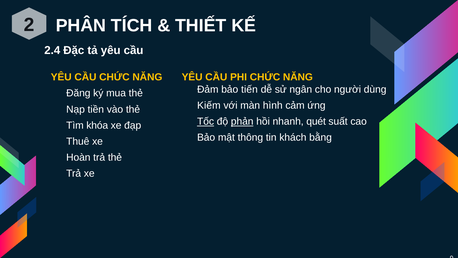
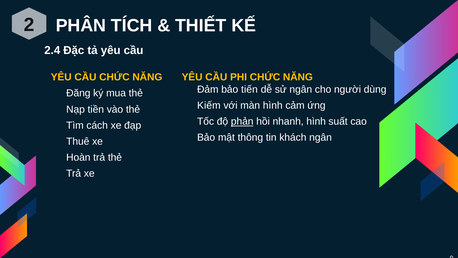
Tốc underline: present -> none
nhanh quét: quét -> hình
khóa: khóa -> cách
khách bằng: bằng -> ngân
